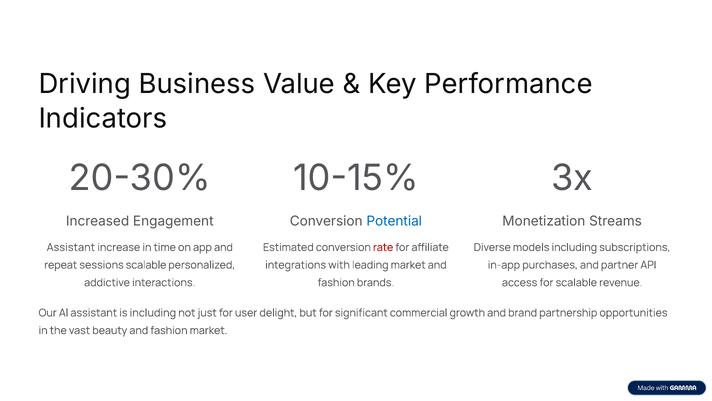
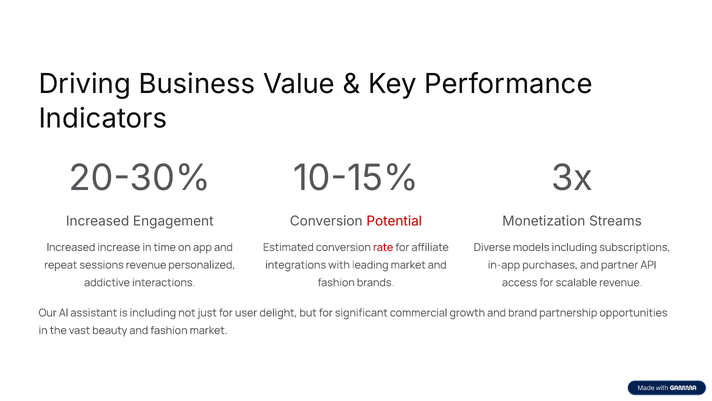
Potential colour: blue -> red
Assistant at (71, 247): Assistant -> Increased
sessions scalable: scalable -> revenue
